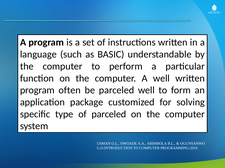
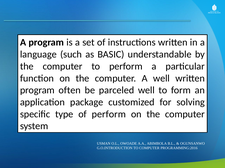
of parceled: parceled -> perform
